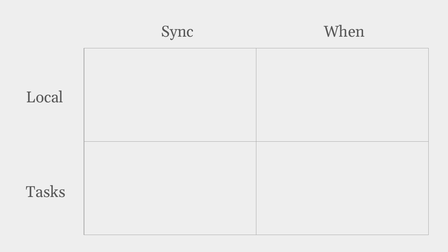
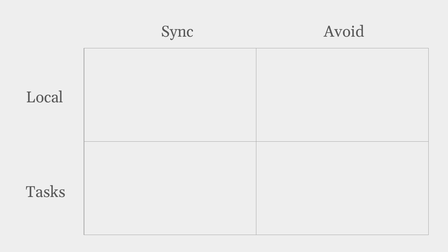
When: When -> Avoid
